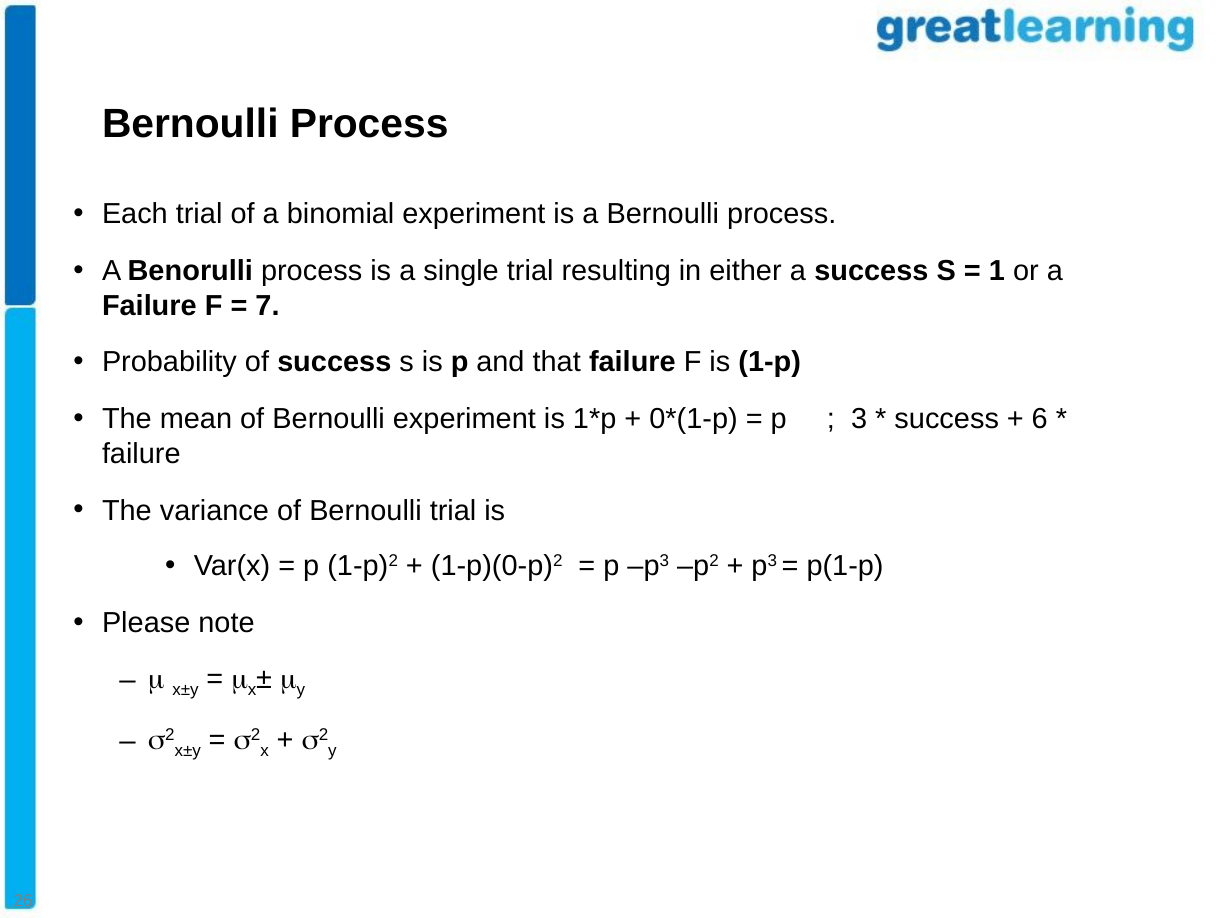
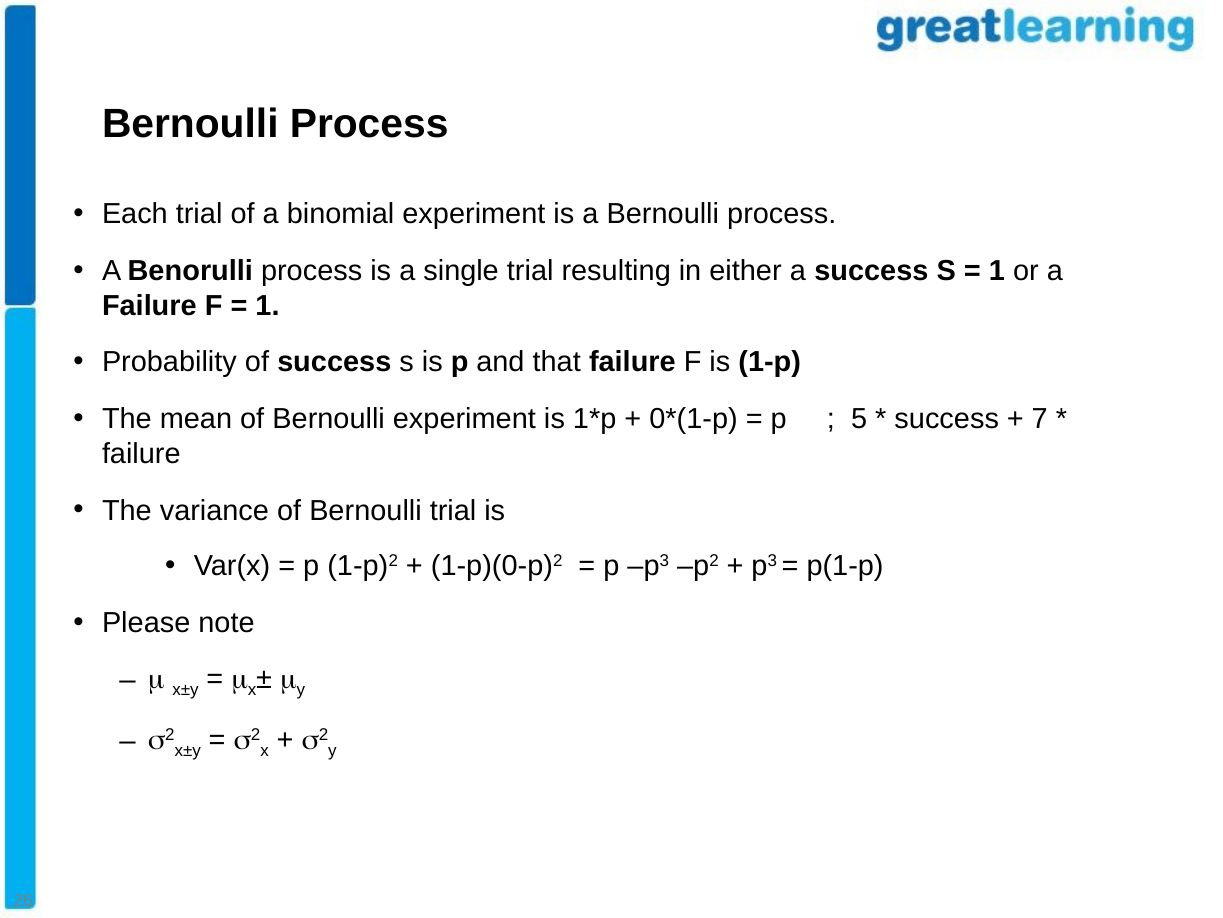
7 at (267, 305): 7 -> 1
3: 3 -> 5
6: 6 -> 7
